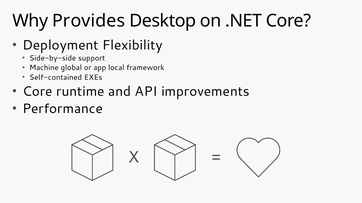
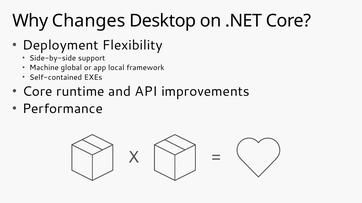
Provides: Provides -> Changes
